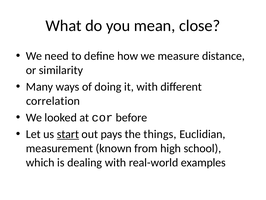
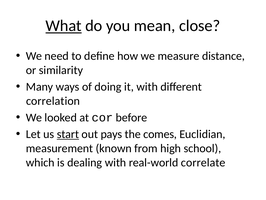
What underline: none -> present
things: things -> comes
examples: examples -> correlate
